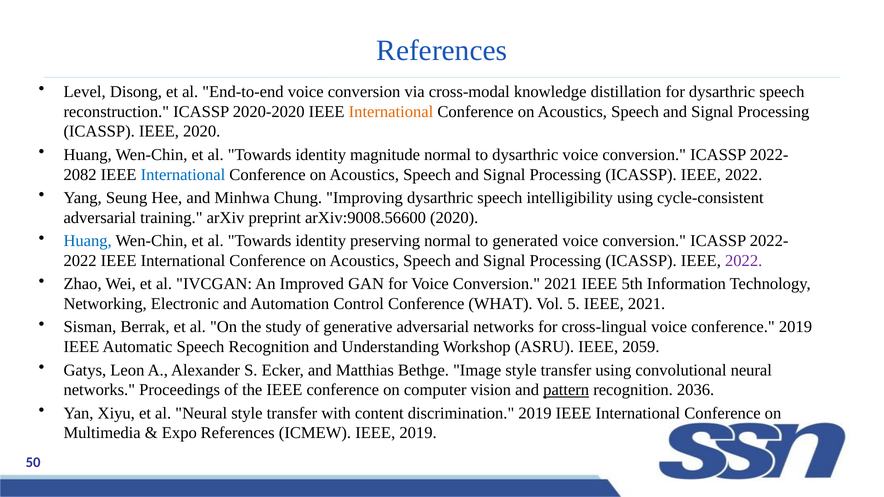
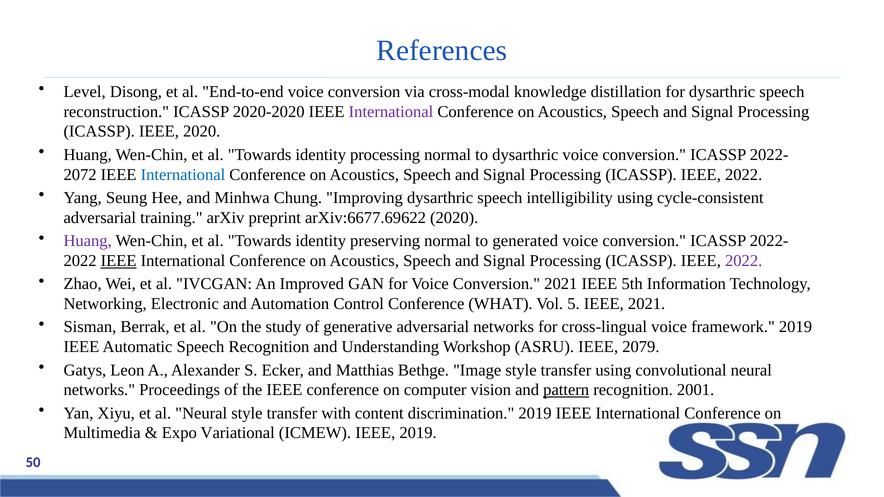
International at (391, 112) colour: orange -> purple
identity magnitude: magnitude -> processing
2082: 2082 -> 2072
arXiv:9008.56600: arXiv:9008.56600 -> arXiv:6677.69622
Huang at (88, 241) colour: blue -> purple
IEEE at (119, 261) underline: none -> present
voice conference: conference -> framework
2059: 2059 -> 2079
2036: 2036 -> 2001
Expo References: References -> Variational
